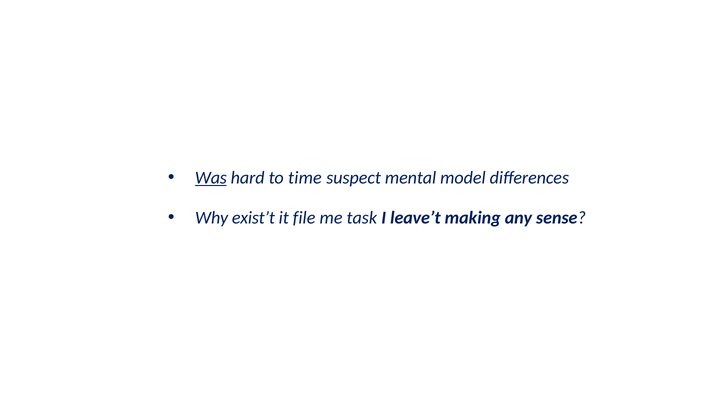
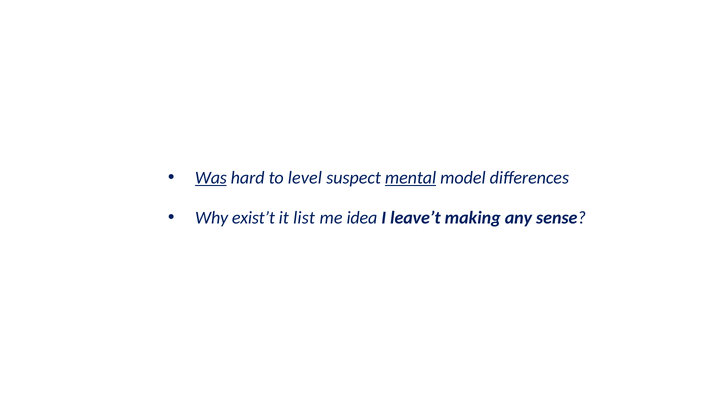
time: time -> level
mental underline: none -> present
file: file -> list
task: task -> idea
